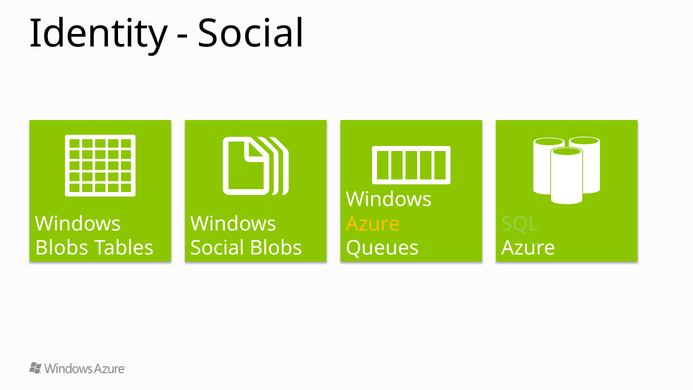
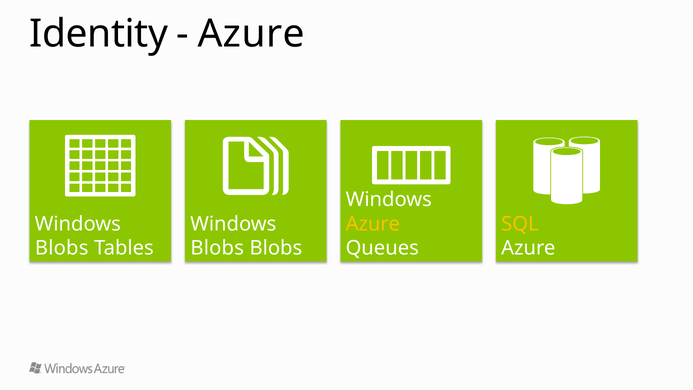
Social at (251, 34): Social -> Azure
SQL colour: light green -> yellow
Social at (217, 248): Social -> Blobs
